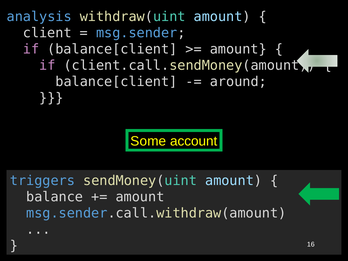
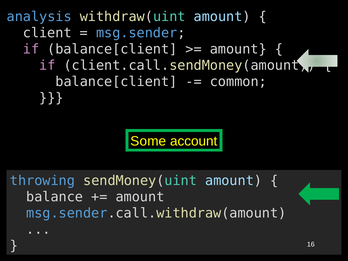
around: around -> common
triggers: triggers -> throwing
